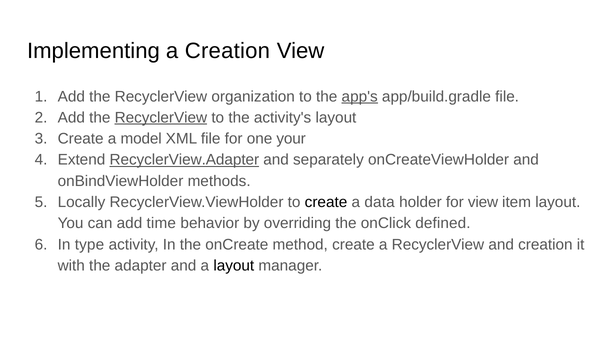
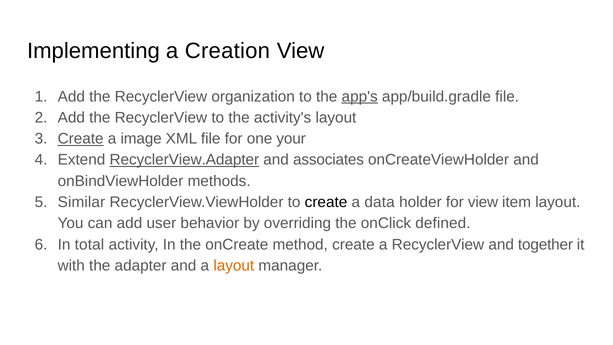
RecyclerView at (161, 118) underline: present -> none
Create at (81, 139) underline: none -> present
model: model -> image
separately: separately -> associates
Locally: Locally -> Similar
time: time -> user
type: type -> total
and creation: creation -> together
layout at (234, 266) colour: black -> orange
